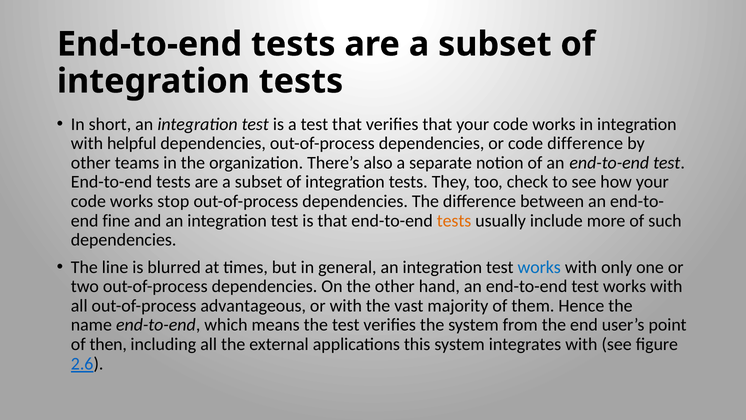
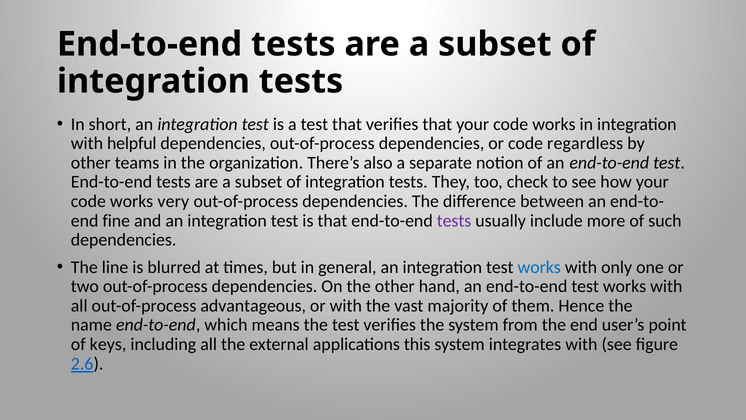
code difference: difference -> regardless
stop: stop -> very
tests at (454, 221) colour: orange -> purple
then: then -> keys
